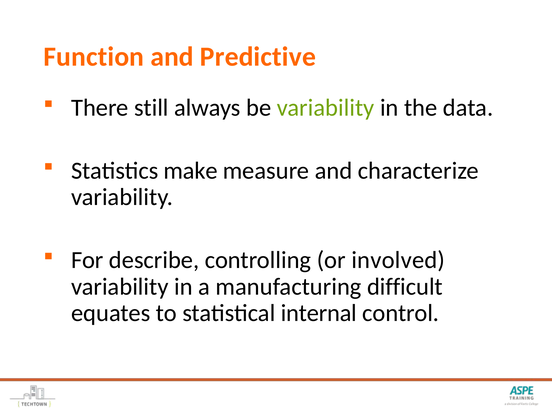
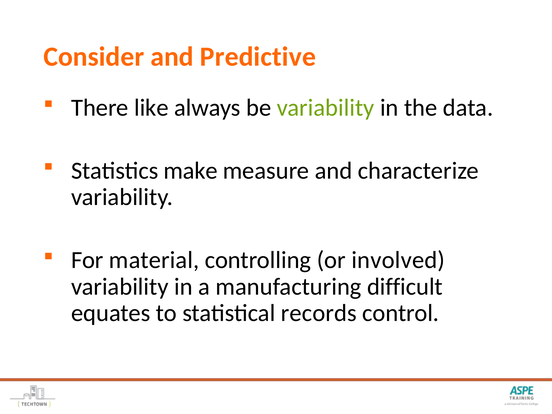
Function: Function -> Consider
still: still -> like
describe: describe -> material
internal: internal -> records
